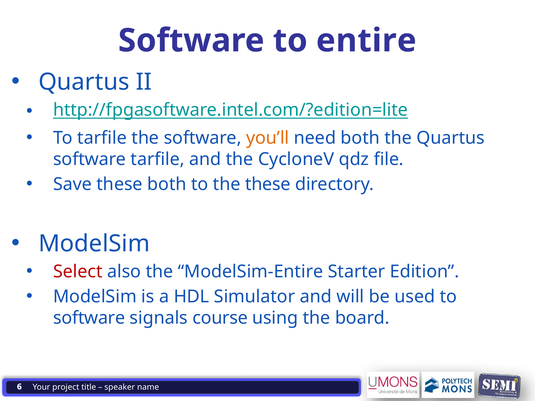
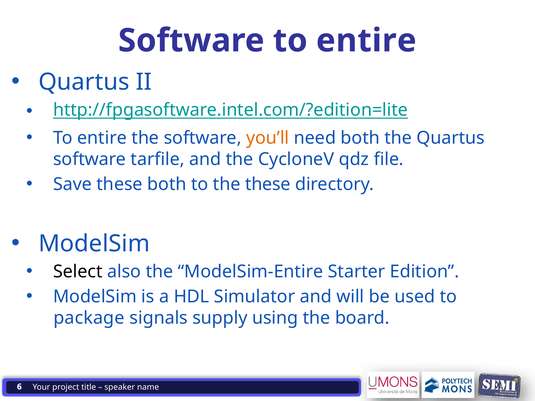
tarfile at (102, 138): tarfile -> entire
Select colour: red -> black
software at (89, 318): software -> package
course: course -> supply
